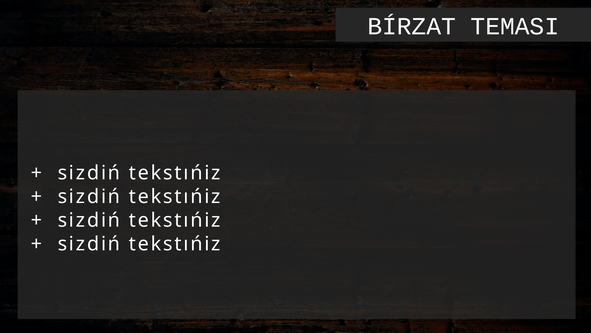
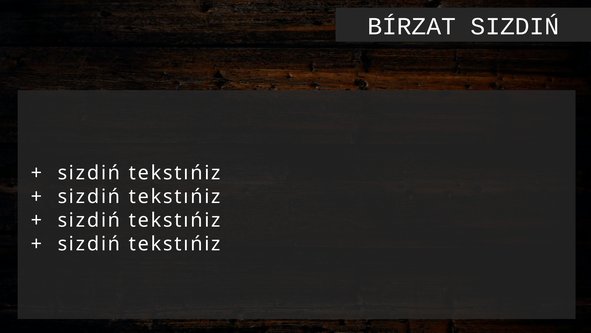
BÍRZAT TEMASI: TEMASI -> SIZDIŃ
